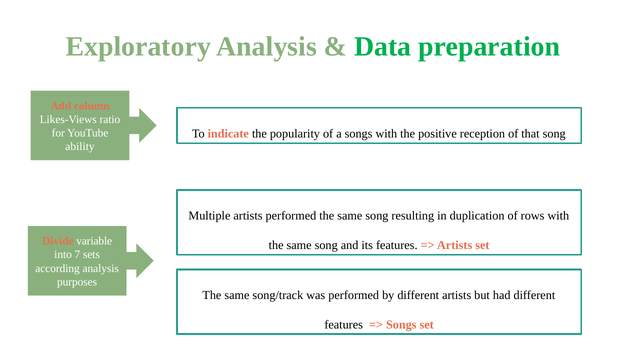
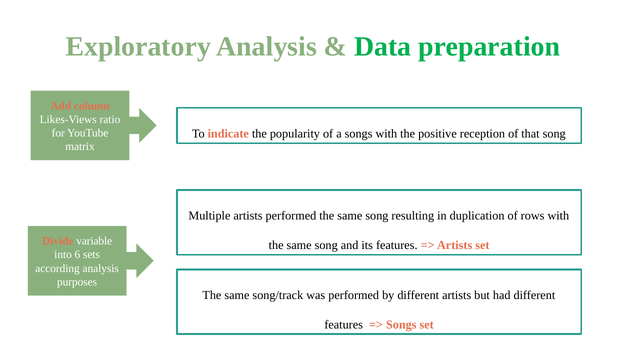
ability: ability -> matrix
7: 7 -> 6
